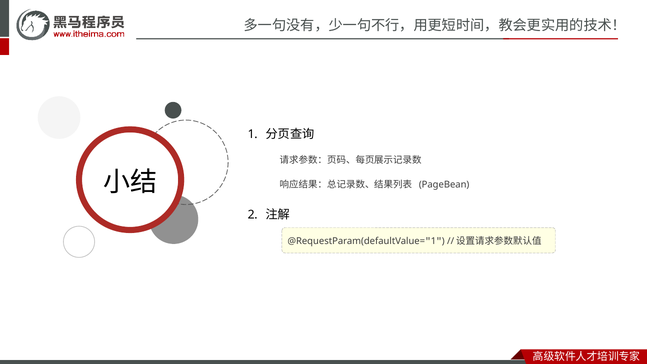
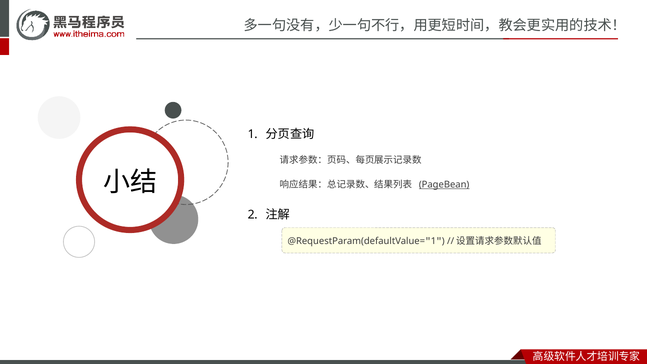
PageBean underline: none -> present
